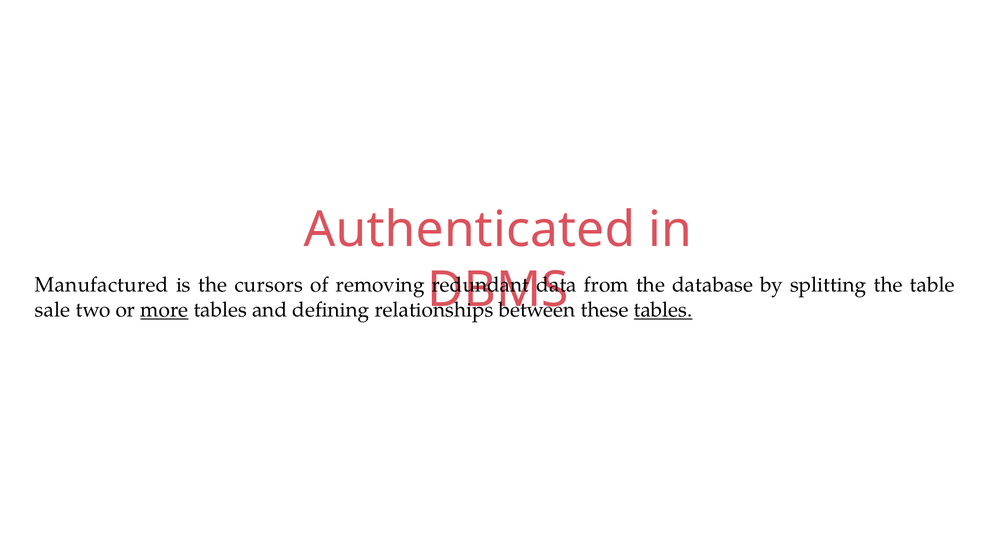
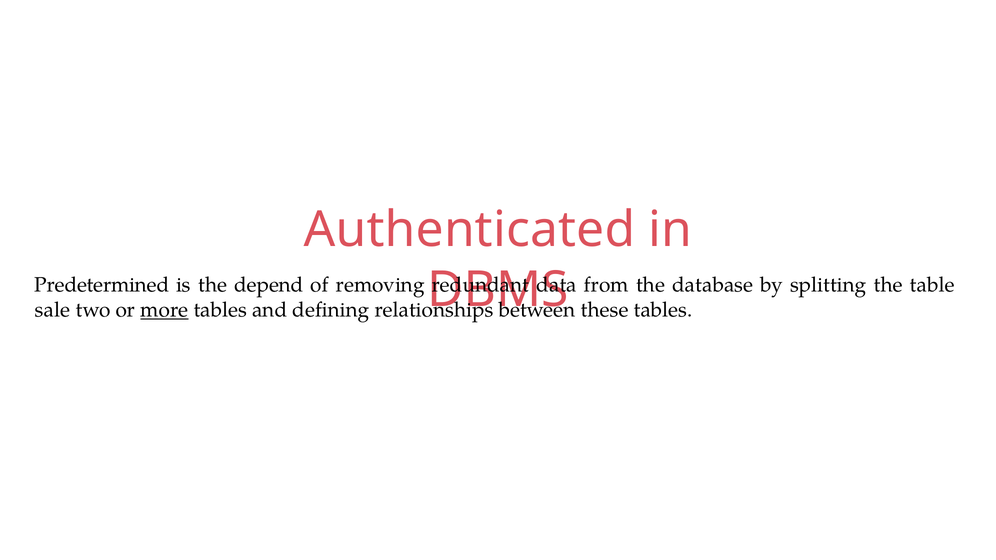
Manufactured: Manufactured -> Predetermined
cursors: cursors -> depend
tables at (663, 310) underline: present -> none
